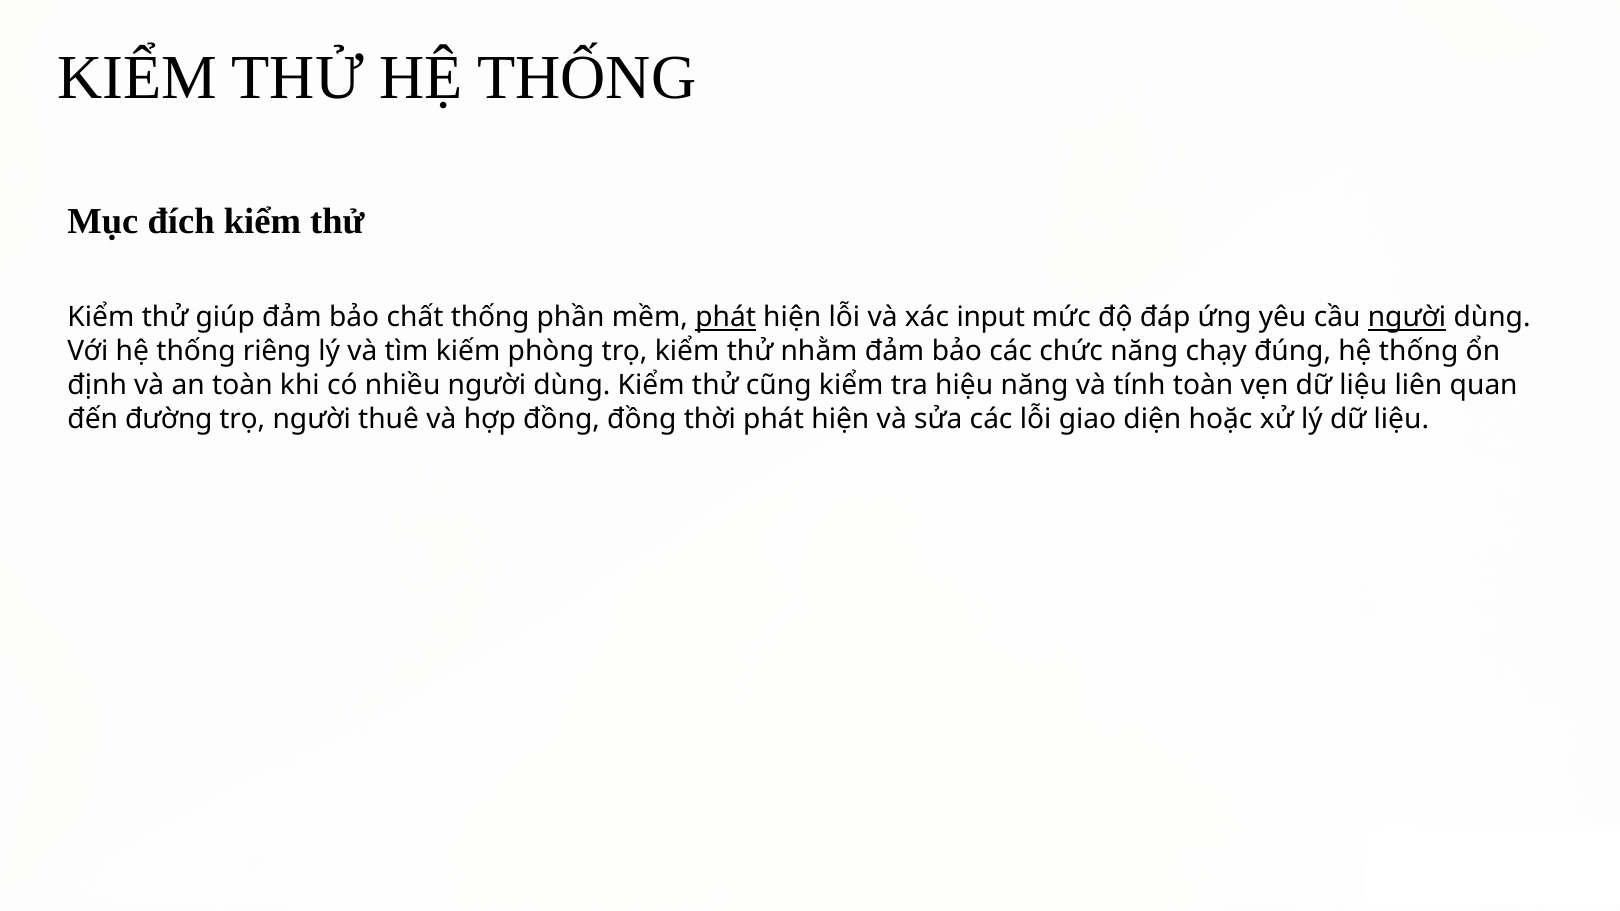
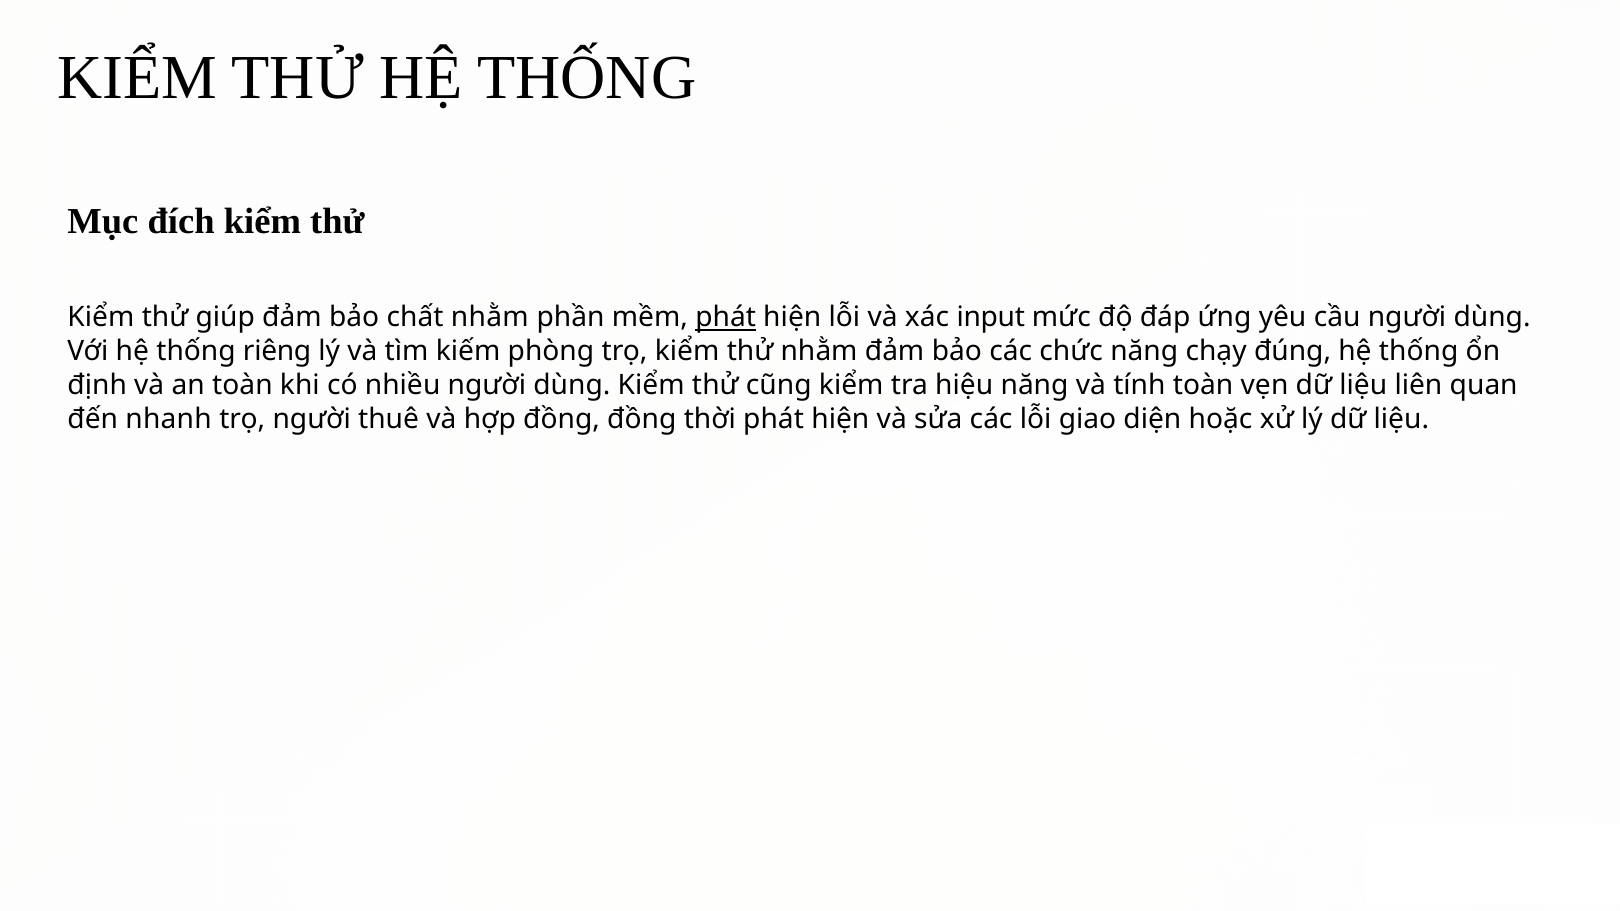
chất thống: thống -> nhằm
người at (1407, 318) underline: present -> none
đường: đường -> nhanh
